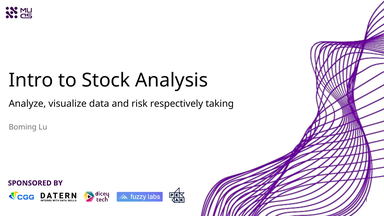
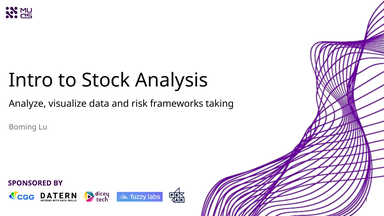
respectively: respectively -> frameworks
